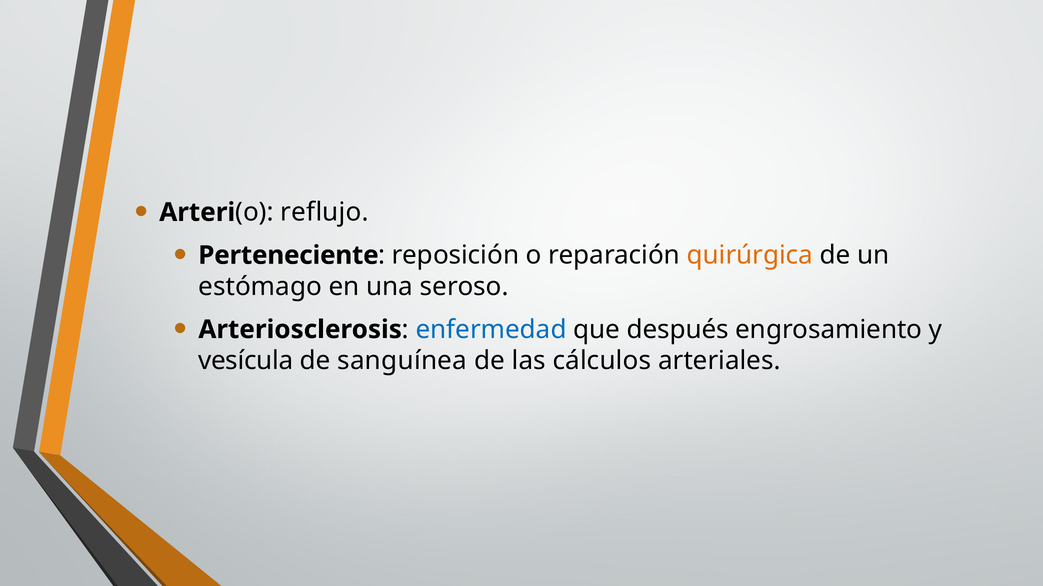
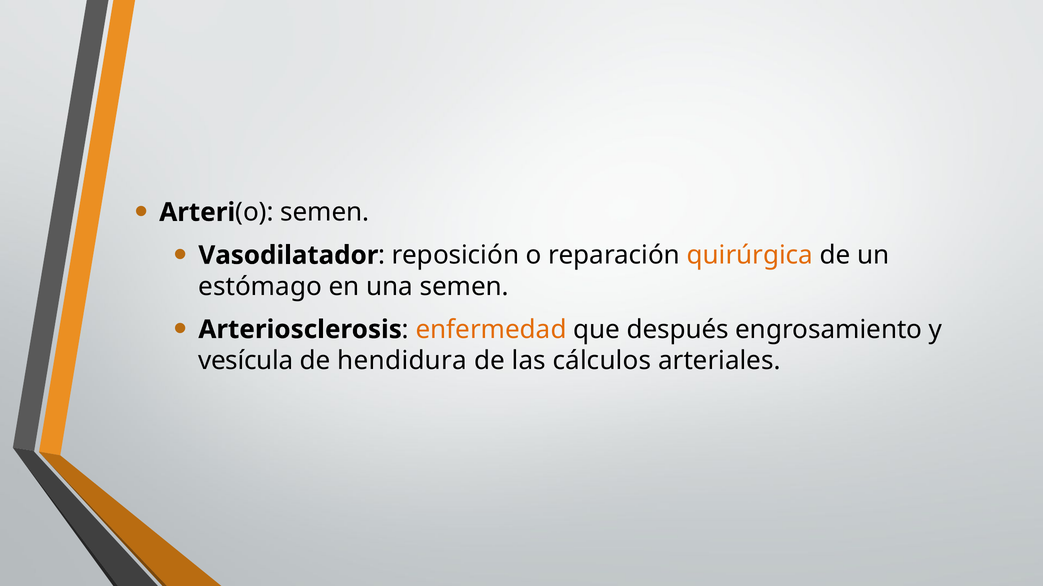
o reflujo: reflujo -> semen
Perteneciente: Perteneciente -> Vasodilatador
una seroso: seroso -> semen
enfermedad colour: blue -> orange
sanguínea: sanguínea -> hendidura
